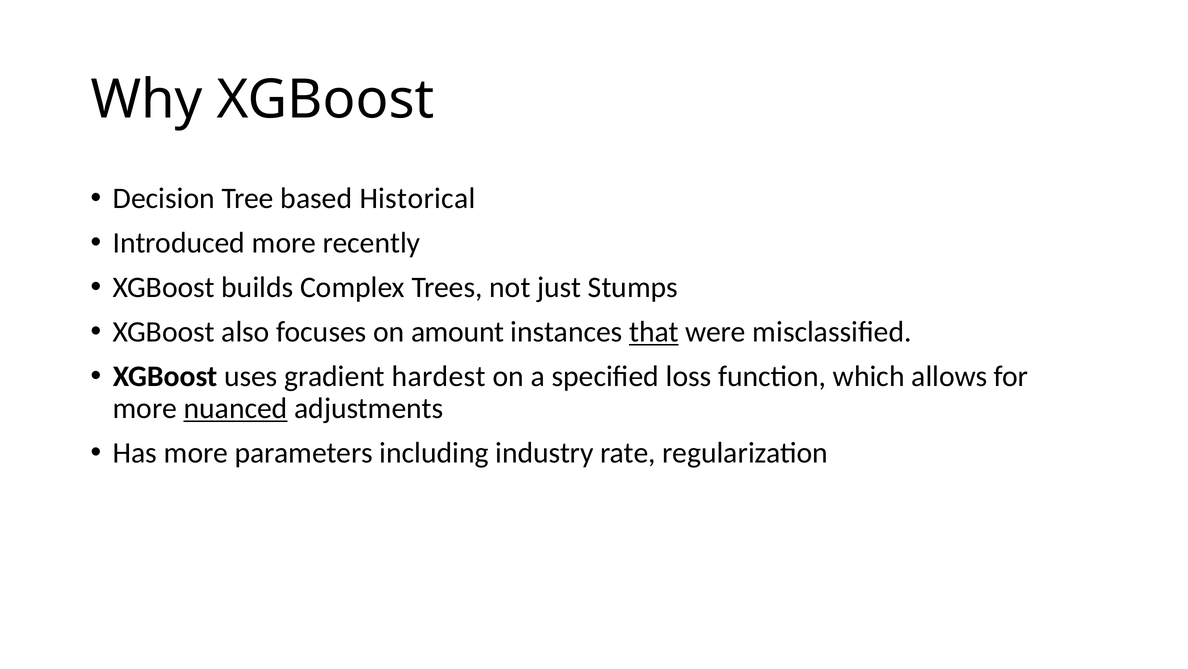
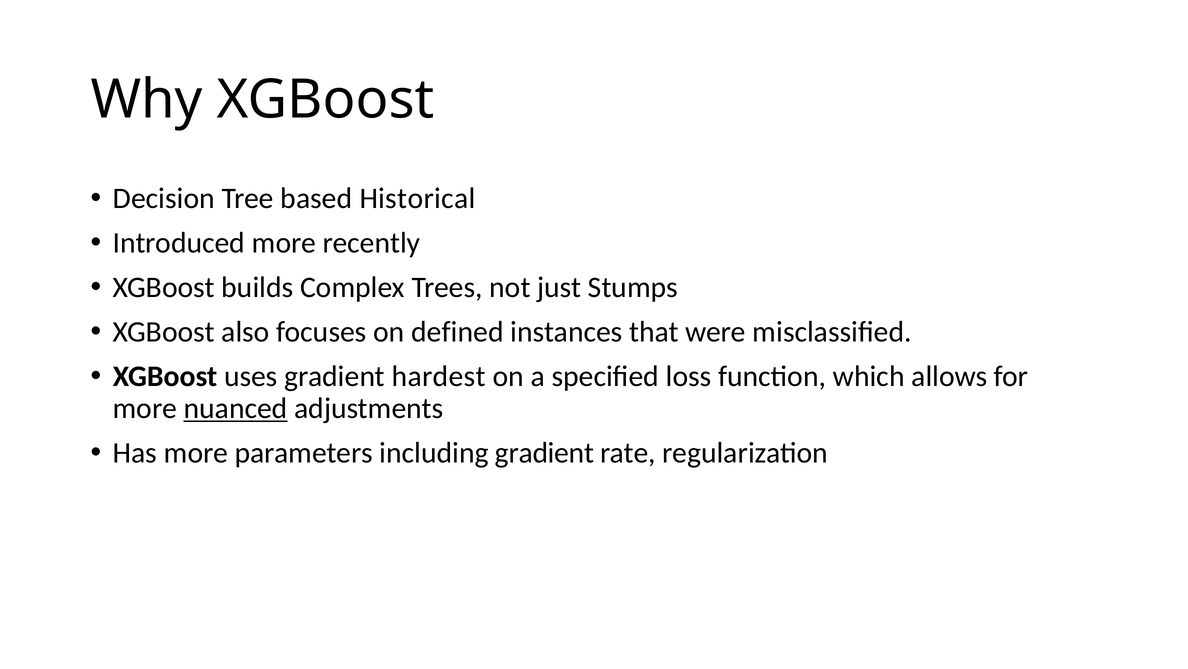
amount: amount -> defined
that underline: present -> none
including industry: industry -> gradient
